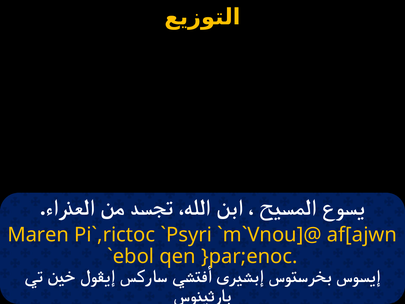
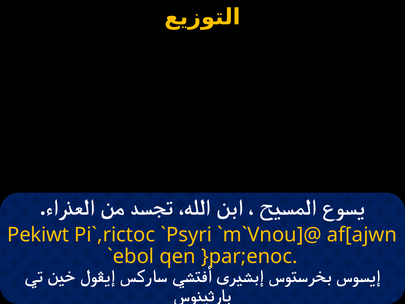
Maren: Maren -> Pekiwt
